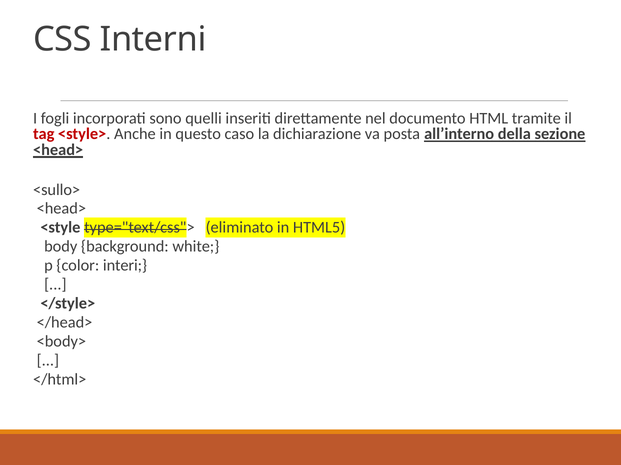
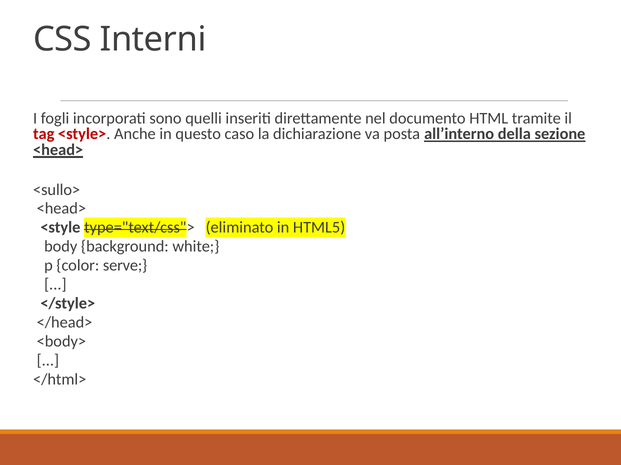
interi: interi -> serve
